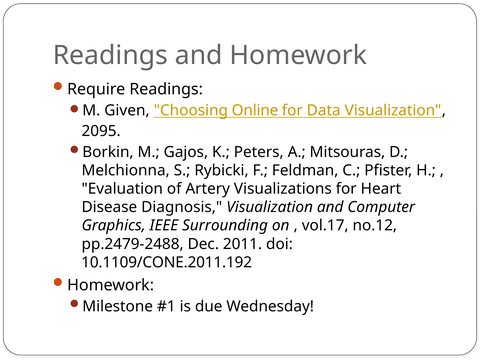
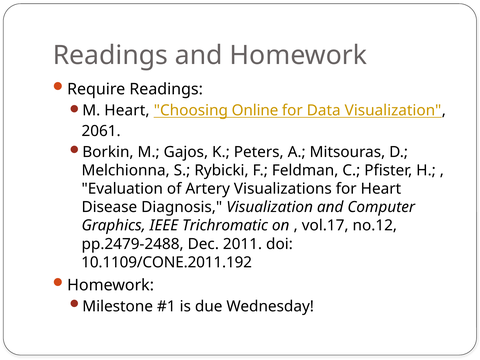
M Given: Given -> Heart
2095: 2095 -> 2061
Surrounding: Surrounding -> Trichromatic
